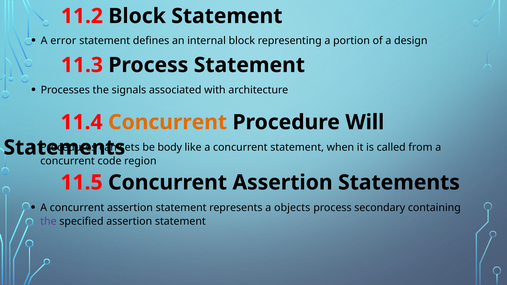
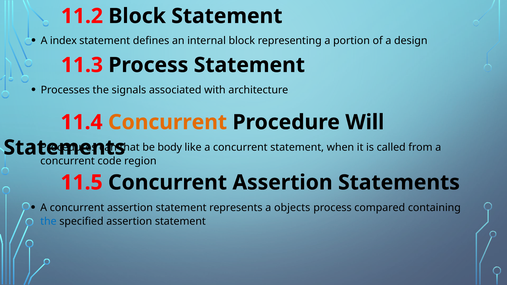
error: error -> index
sets: sets -> that
secondary: secondary -> compared
the at (48, 222) colour: purple -> blue
